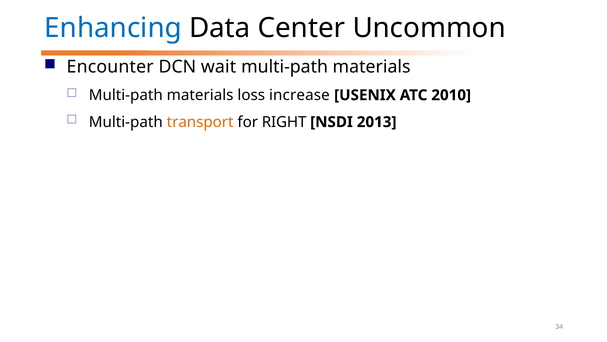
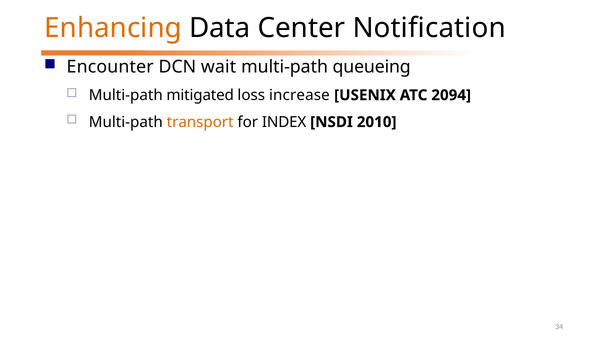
Enhancing colour: blue -> orange
Uncommon: Uncommon -> Notification
materials at (372, 67): materials -> queueing
materials at (200, 95): materials -> mitigated
2010: 2010 -> 2094
RIGHT: RIGHT -> INDEX
2013: 2013 -> 2010
